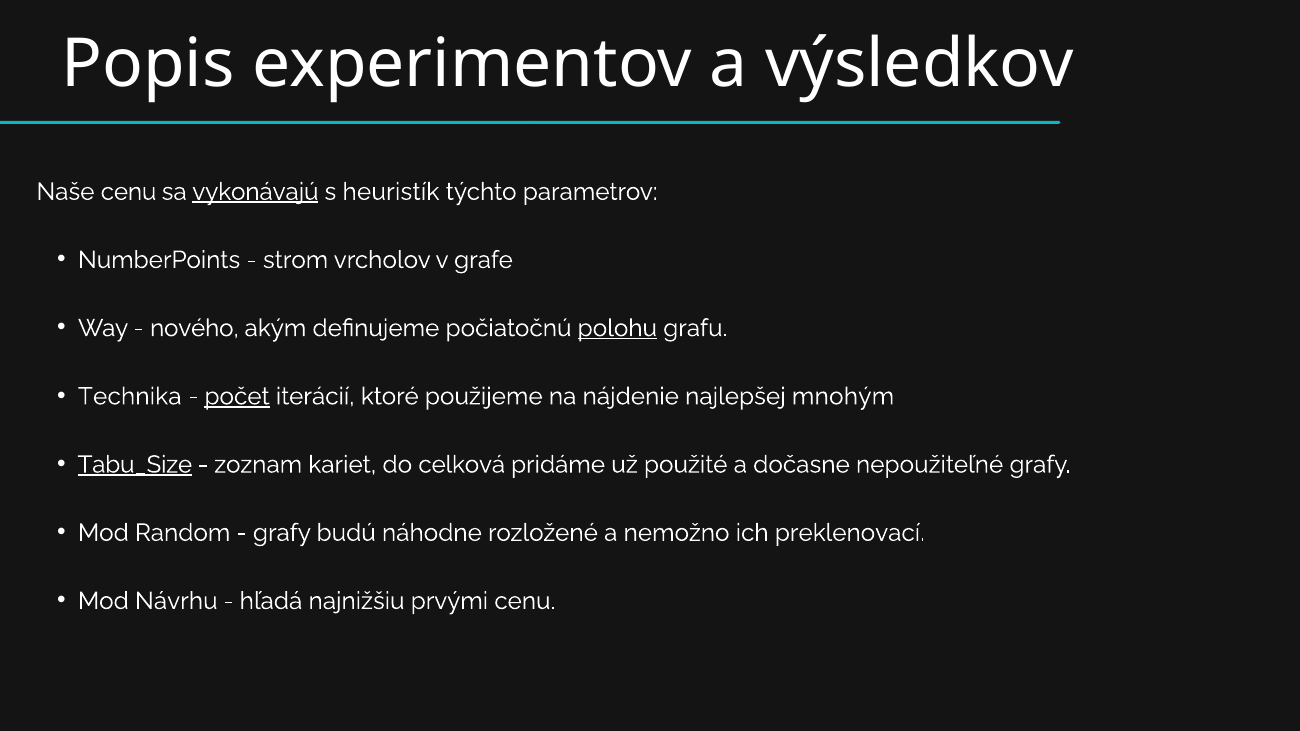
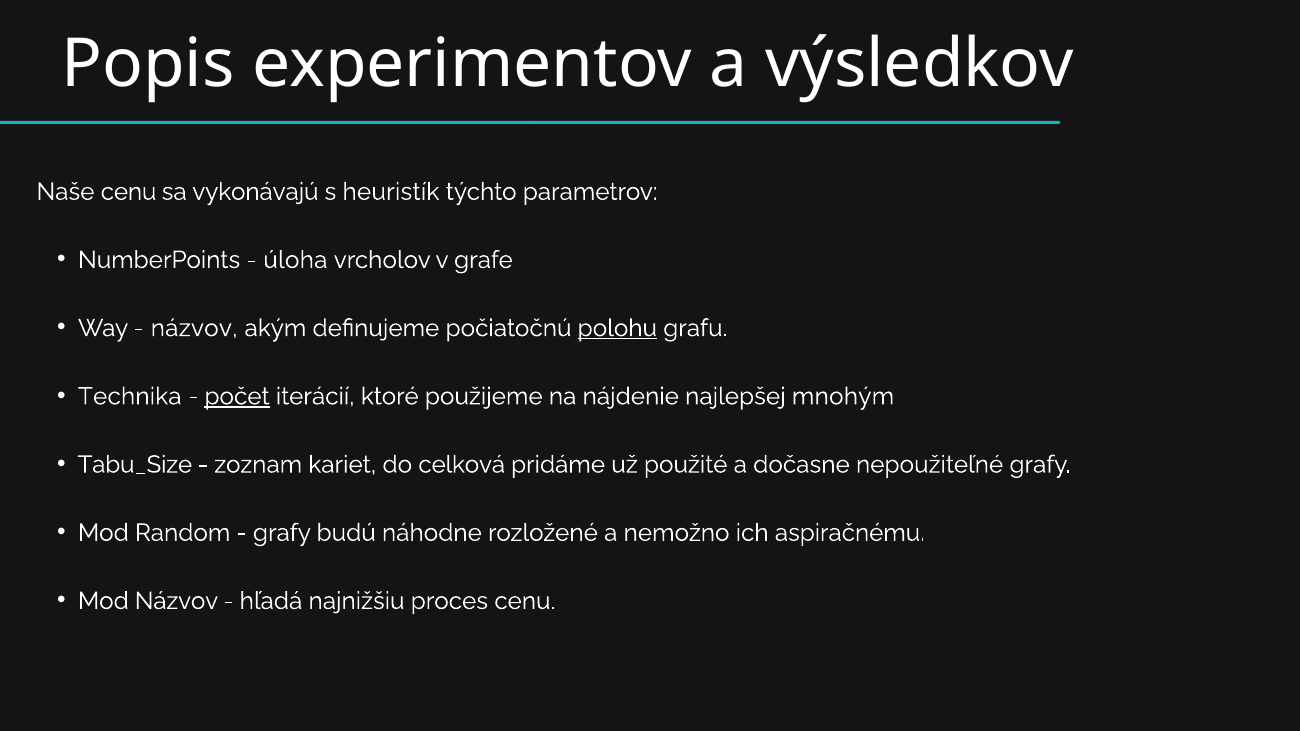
vykonávajú underline: present -> none
strom: strom -> úloha
nového at (194, 328): nového -> názvov
Tabu_Size underline: present -> none
preklenovací: preklenovací -> aspiračnému
Mod Návrhu: Návrhu -> Názvov
prvými: prvými -> proces
